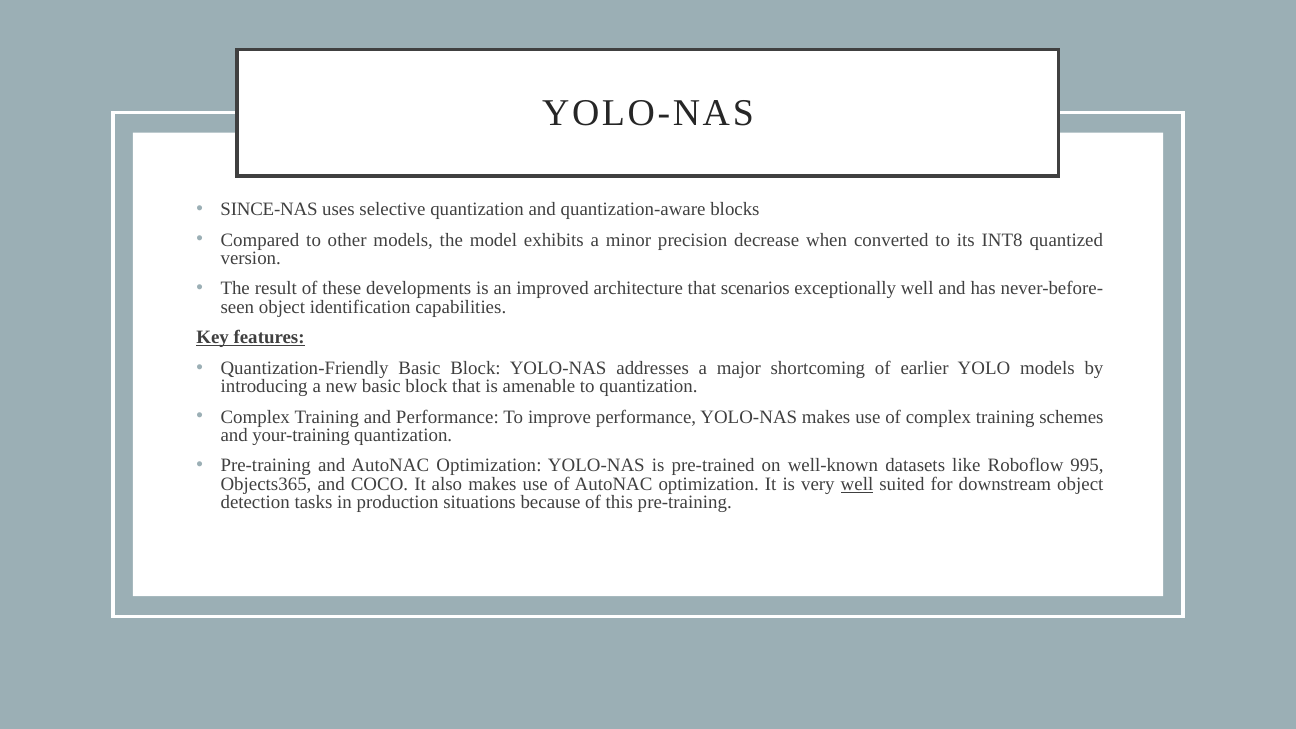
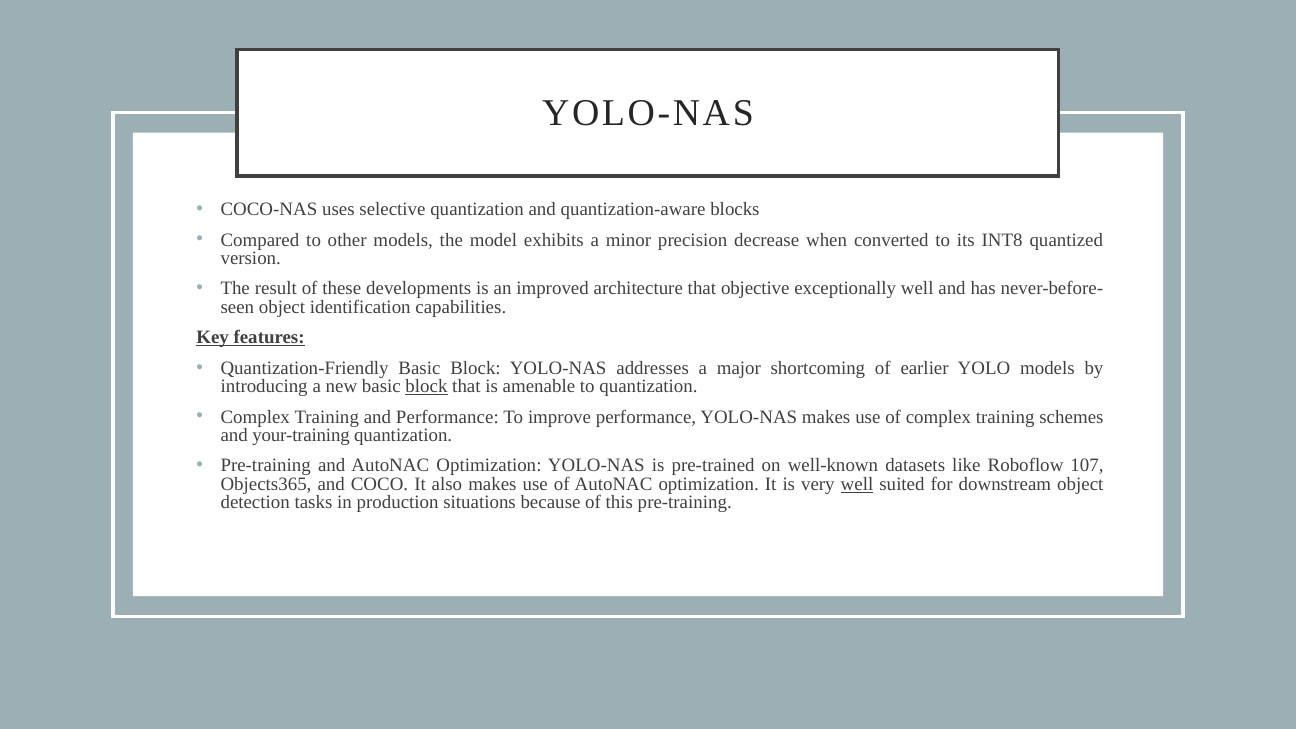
SINCE-NAS: SINCE-NAS -> COCO-NAS
scenarios: scenarios -> objective
block at (427, 386) underline: none -> present
995: 995 -> 107
